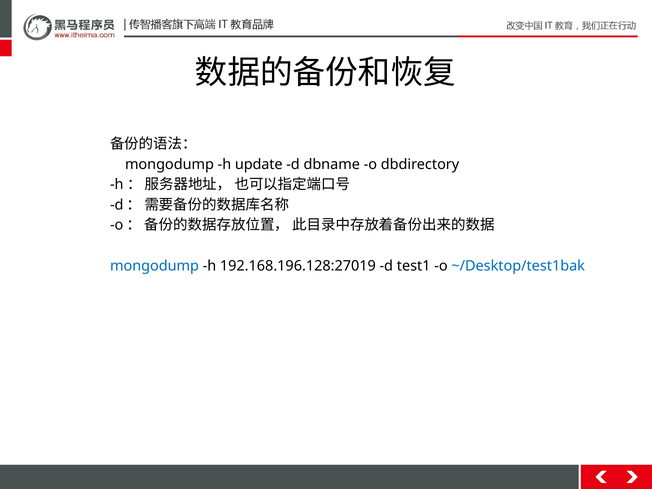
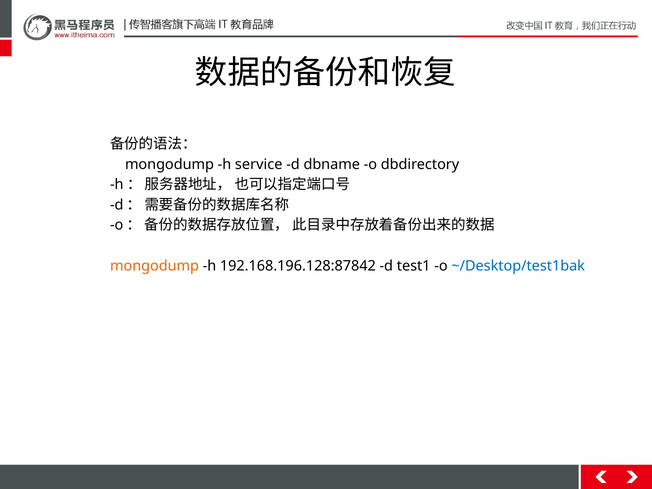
update: update -> service
mongodump at (154, 266) colour: blue -> orange
192.168.196.128:27019: 192.168.196.128:27019 -> 192.168.196.128:87842
